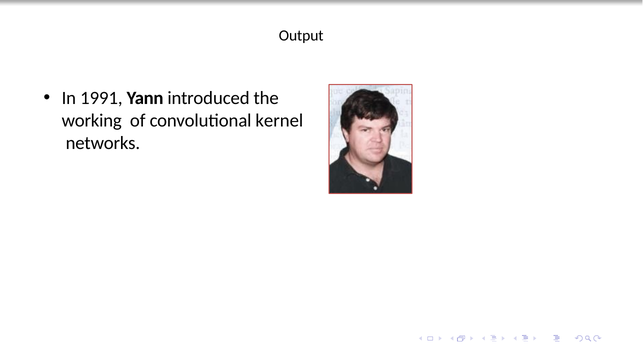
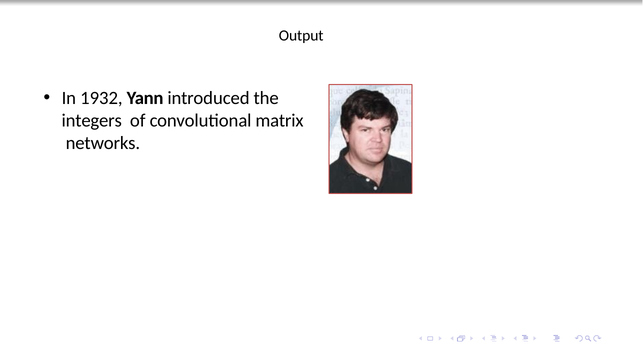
1991: 1991 -> 1932
working: working -> integers
kernel: kernel -> matrix
